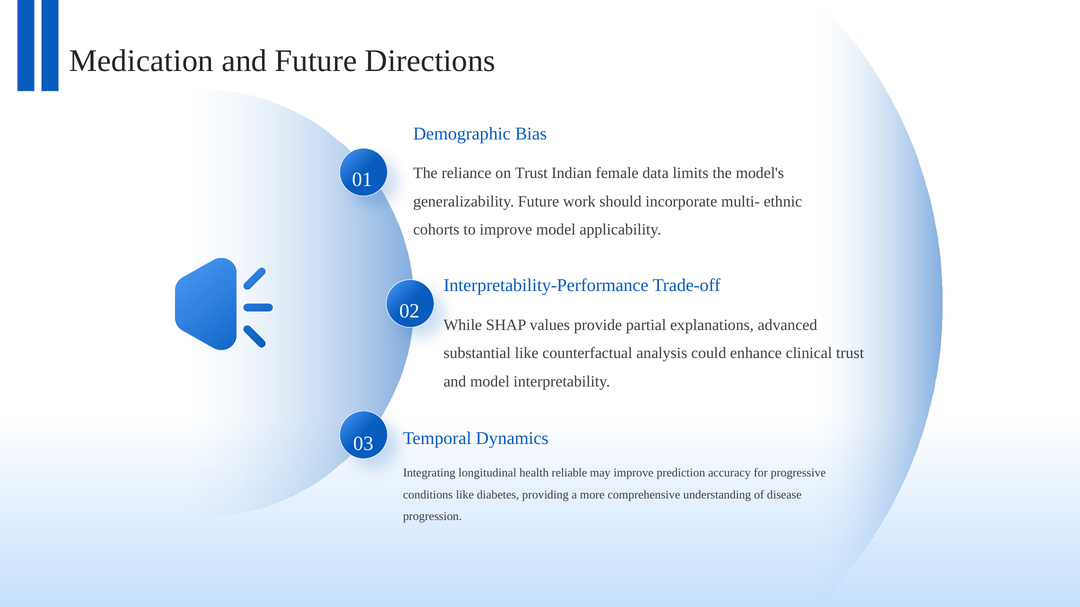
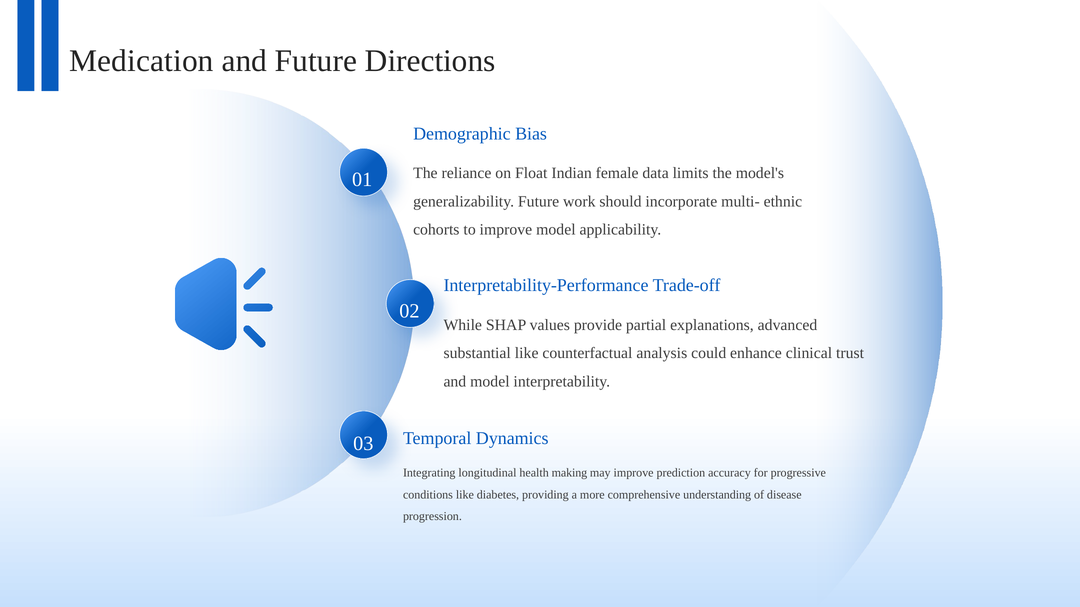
on Trust: Trust -> Float
reliable: reliable -> making
